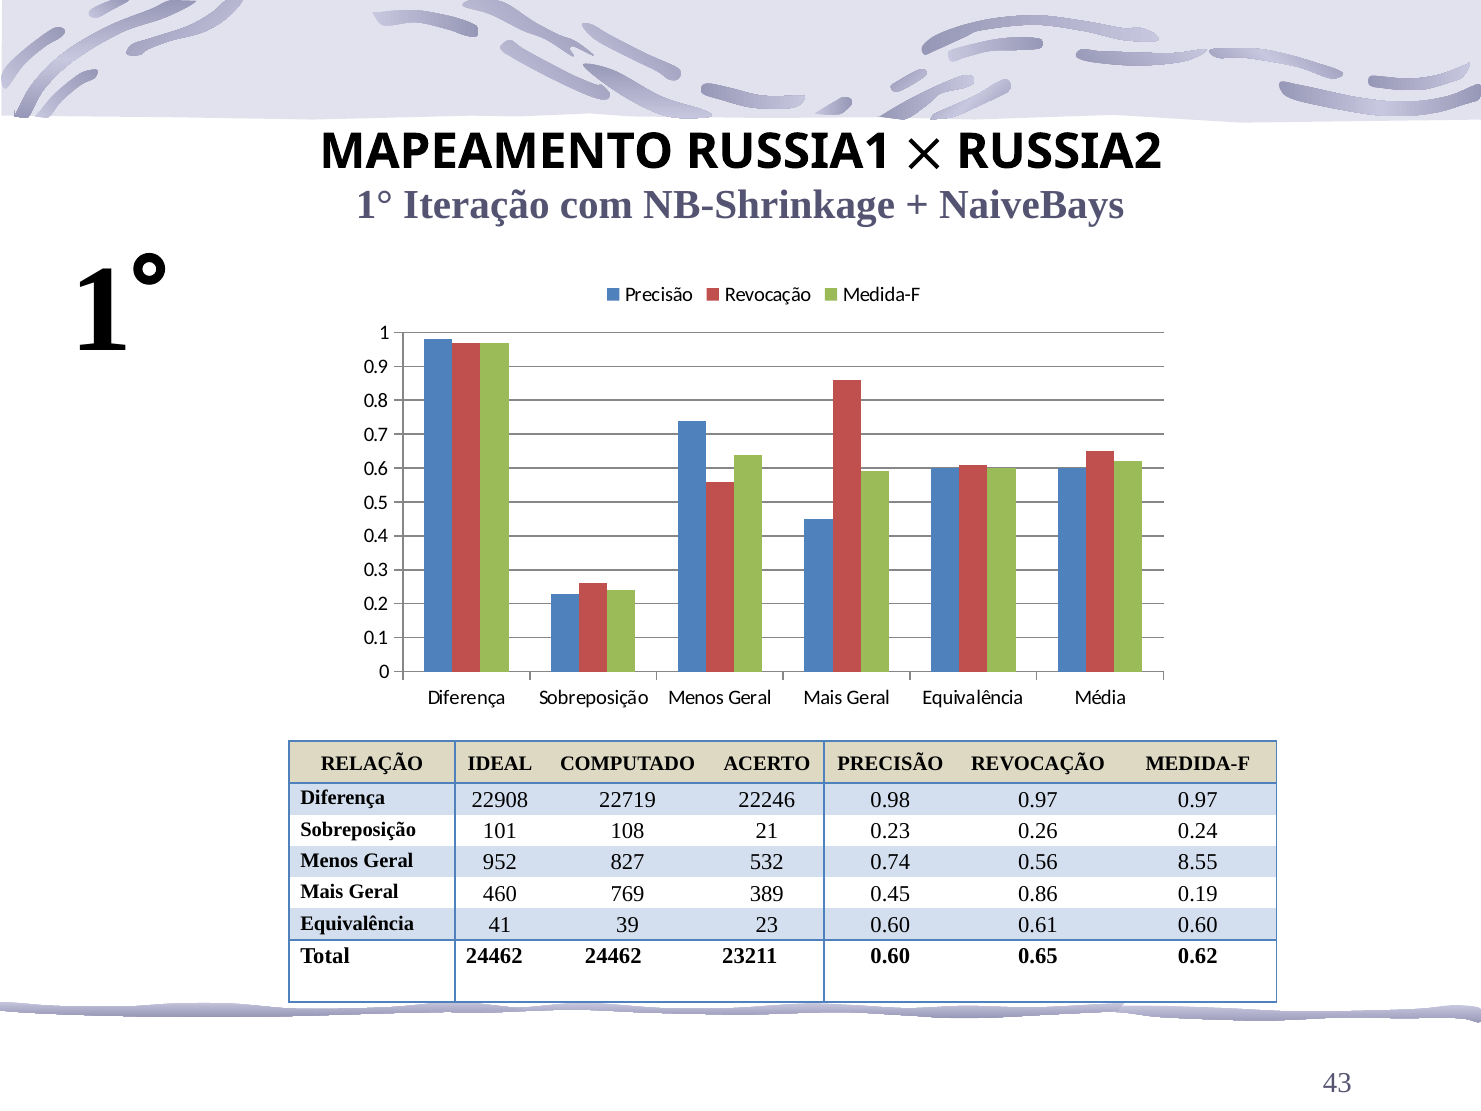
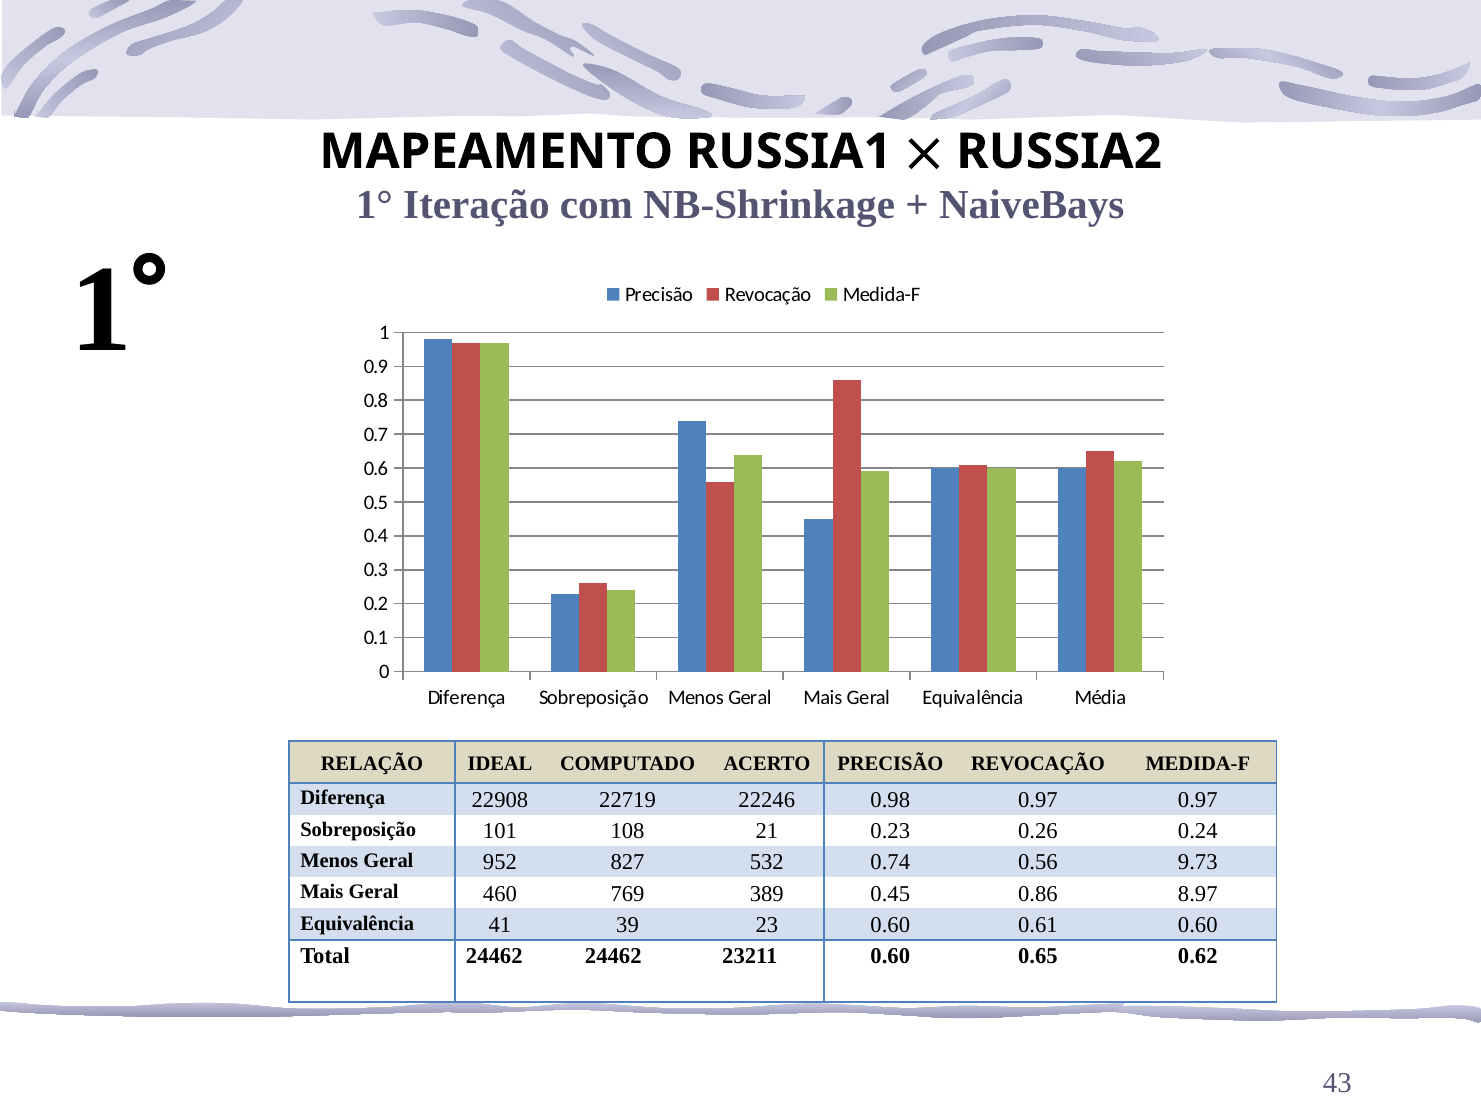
8.55: 8.55 -> 9.73
0.19: 0.19 -> 8.97
